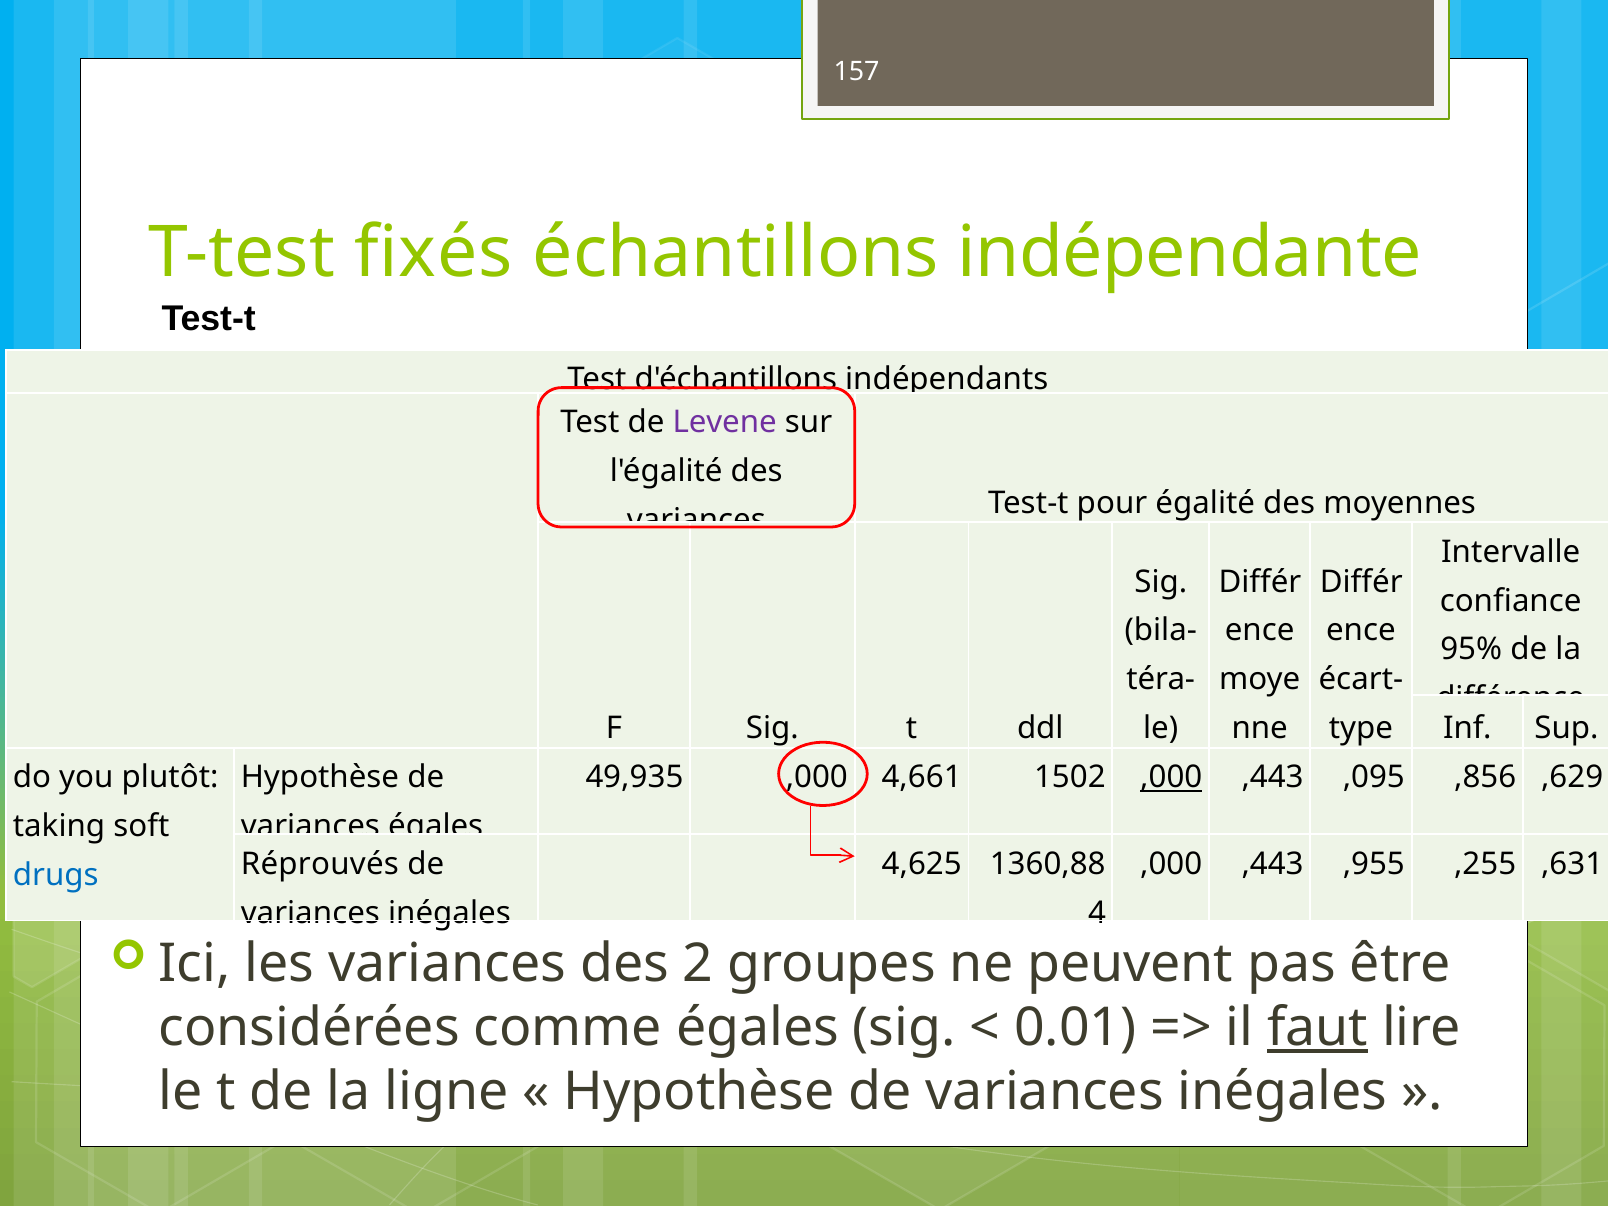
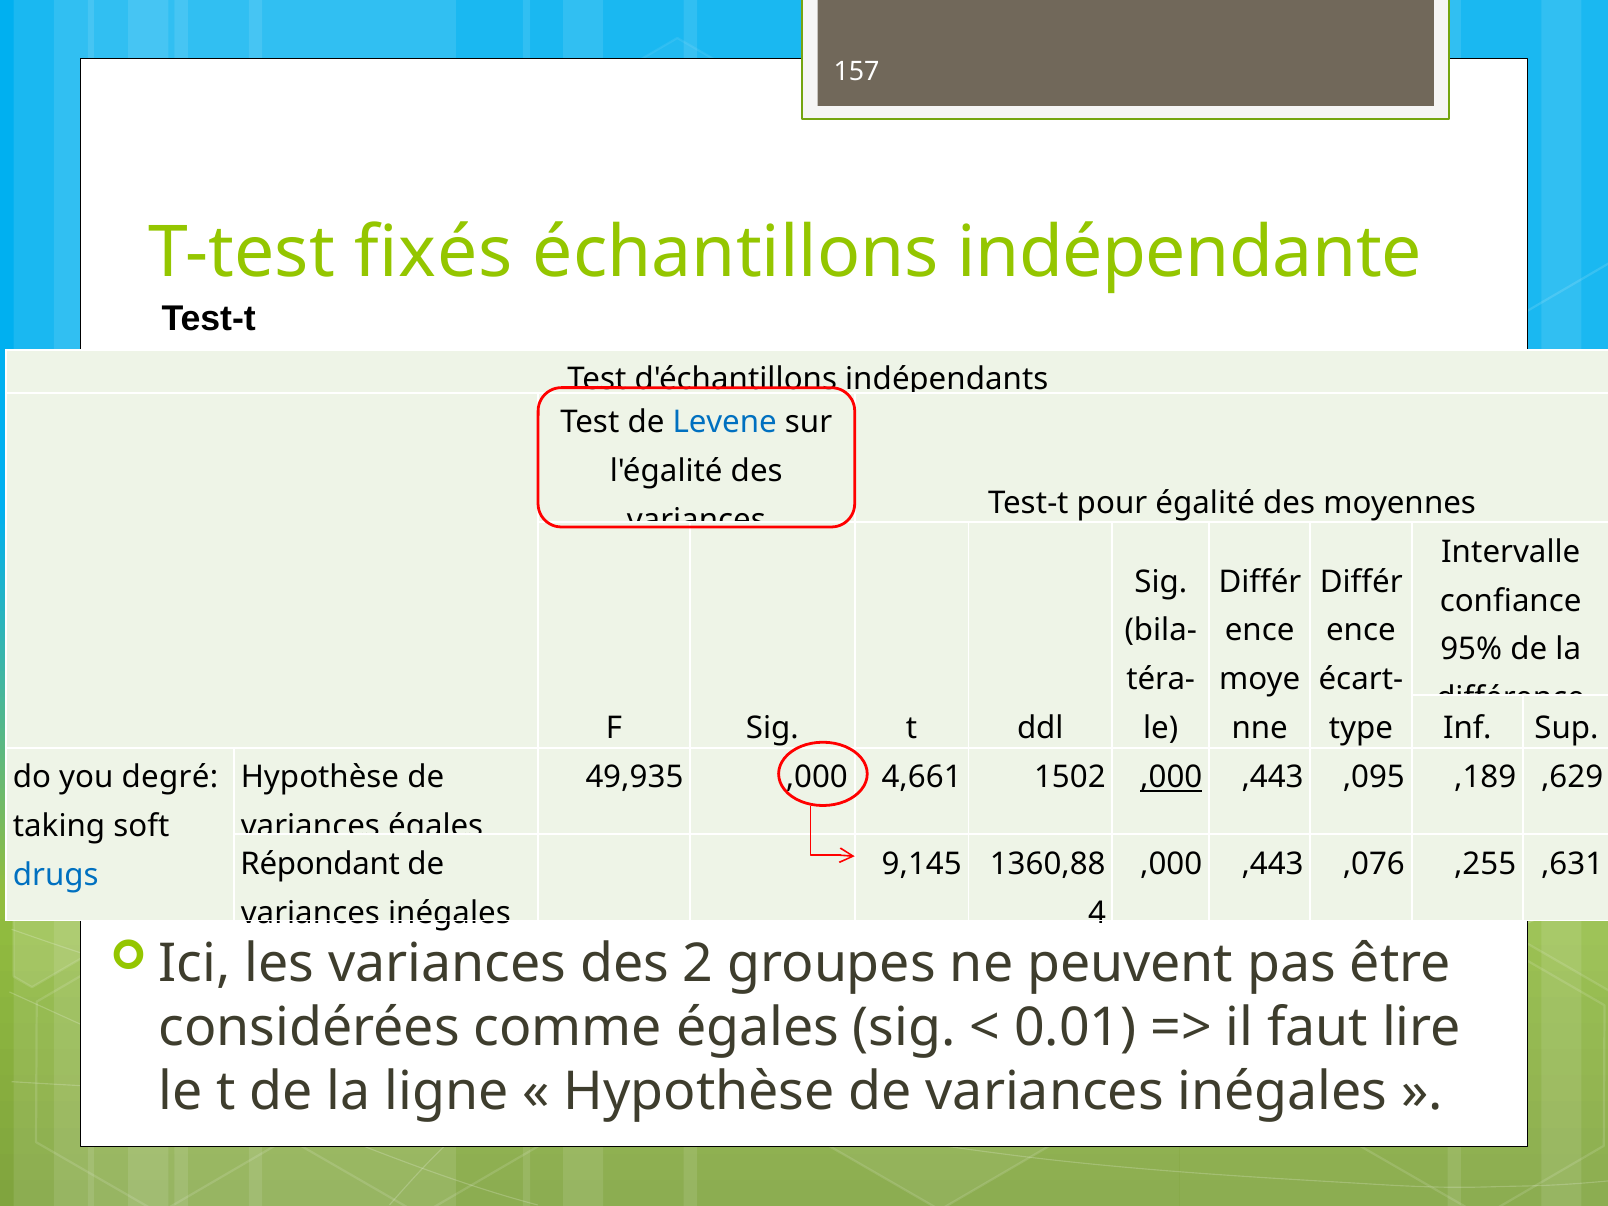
Levene colour: purple -> blue
plutôt: plutôt -> degré
,856: ,856 -> ,189
Réprouvés: Réprouvés -> Répondant
4,625: 4,625 -> 9,145
,955: ,955 -> ,076
faut underline: present -> none
